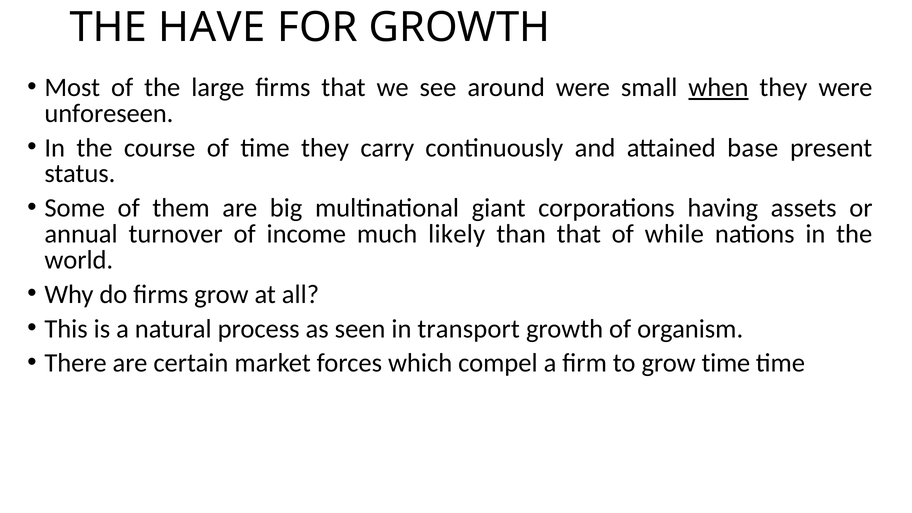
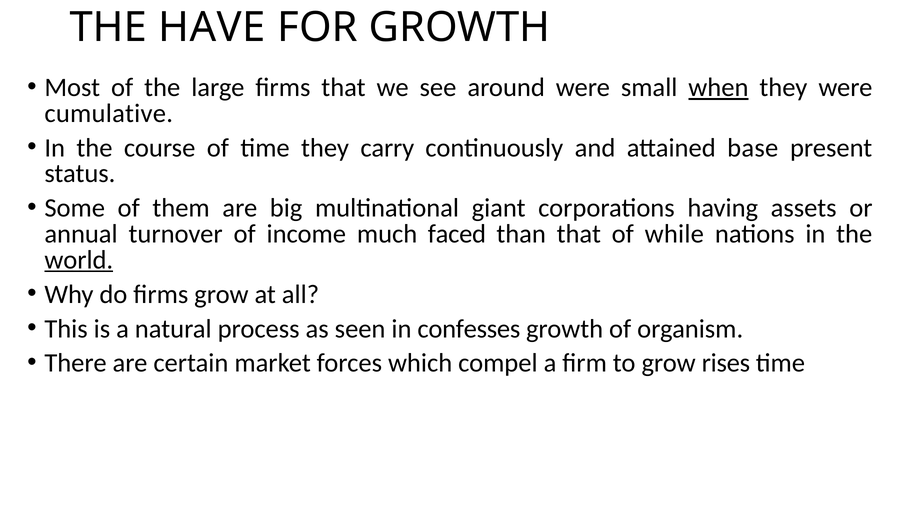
unforeseen: unforeseen -> cumulative
likely: likely -> faced
world underline: none -> present
transport: transport -> confesses
grow time: time -> rises
